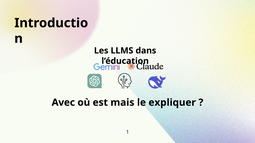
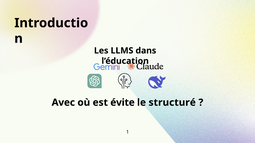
mais: mais -> évite
expliquer: expliquer -> structuré
